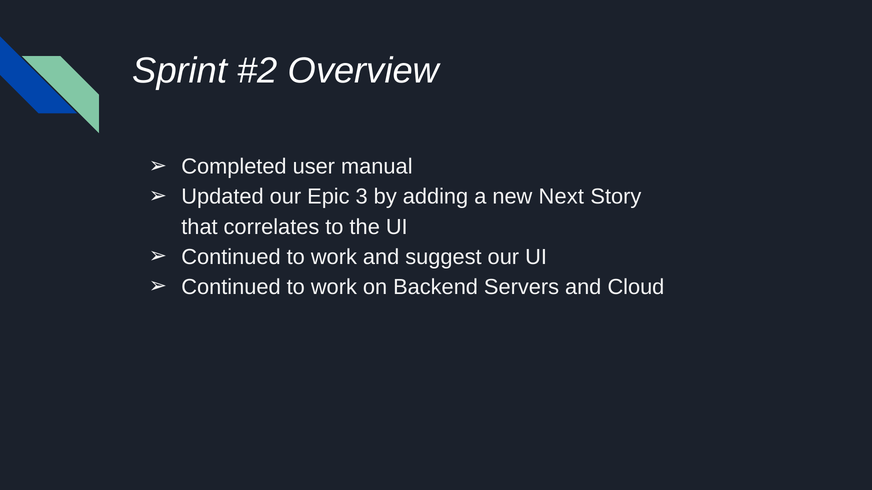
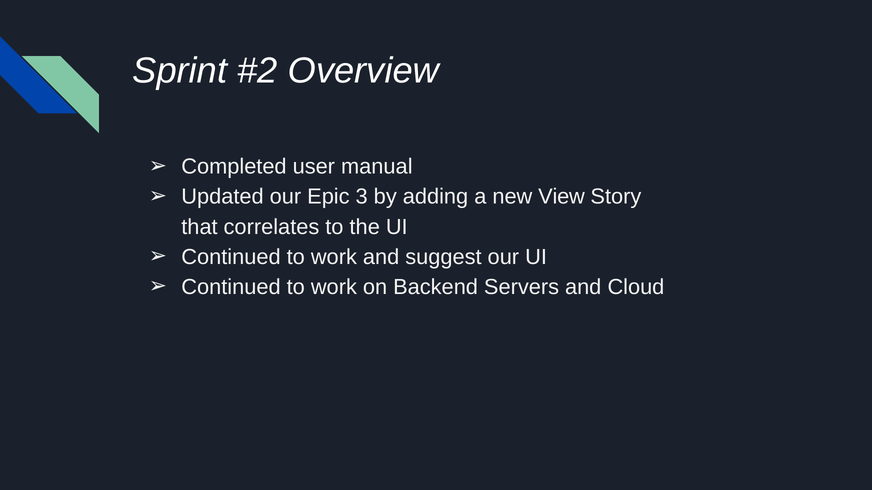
Next: Next -> View
